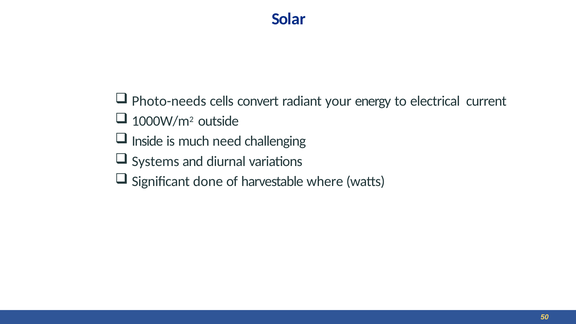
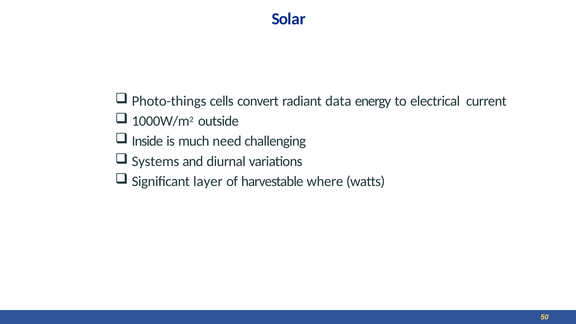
Photo-needs: Photo-needs -> Photo-things
your: your -> data
done: done -> layer
